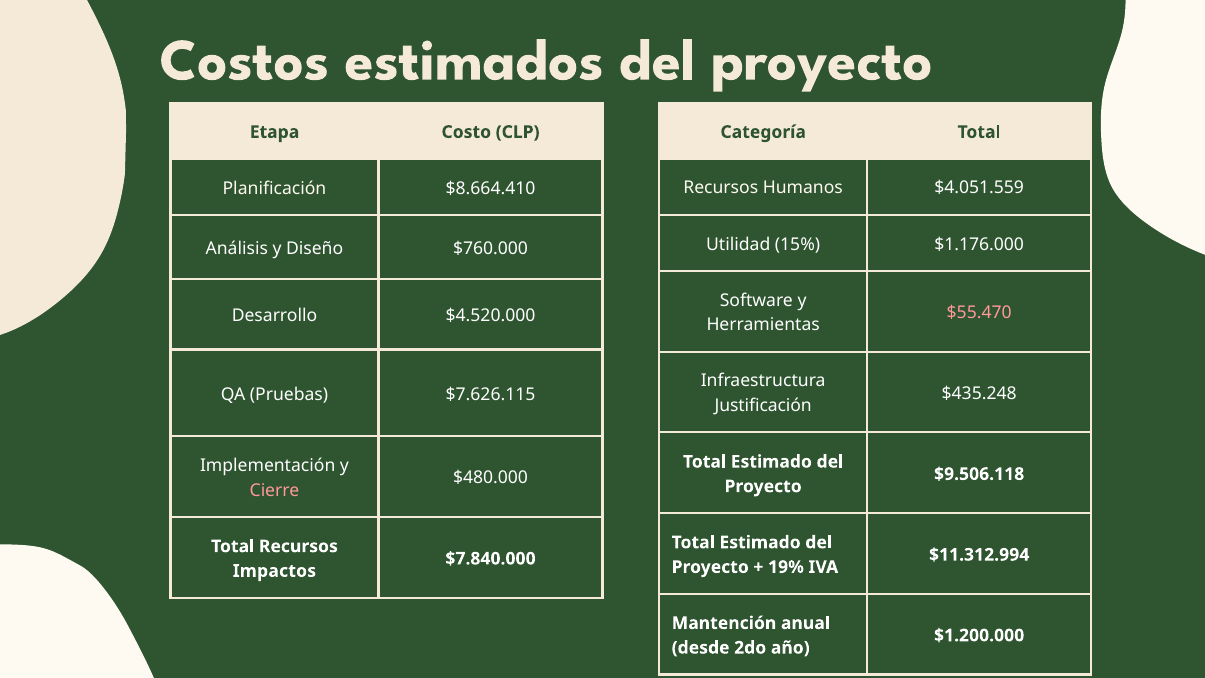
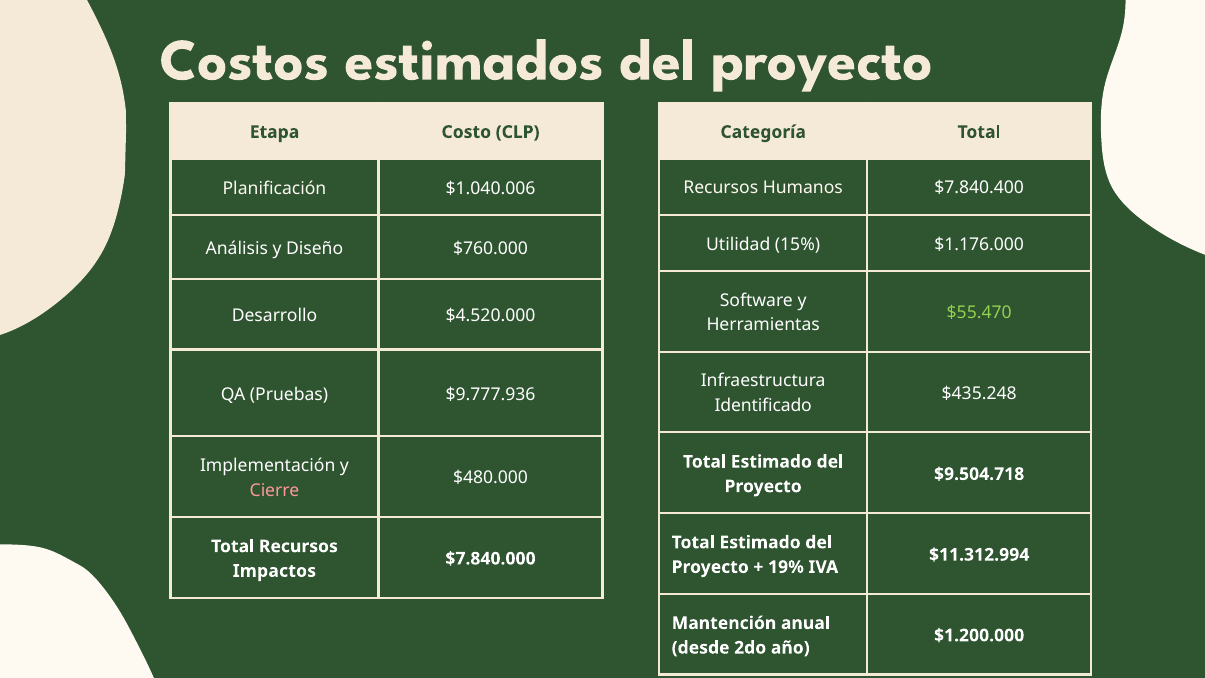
$8.664.410: $8.664.410 -> $1.040.006
$4.051.559: $4.051.559 -> $7.840.400
$55.470 colour: pink -> light green
$7.626.115: $7.626.115 -> $9.777.936
Justificación: Justificación -> Identificado
$9.506.118: $9.506.118 -> $9.504.718
